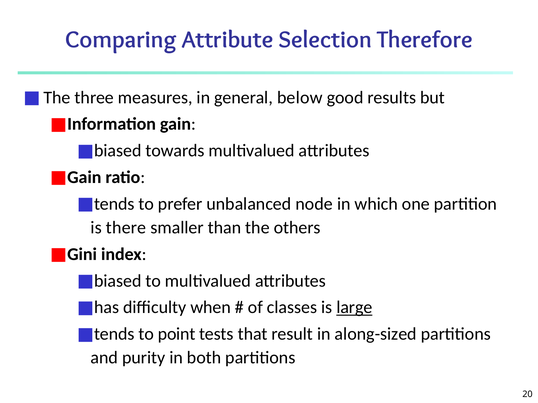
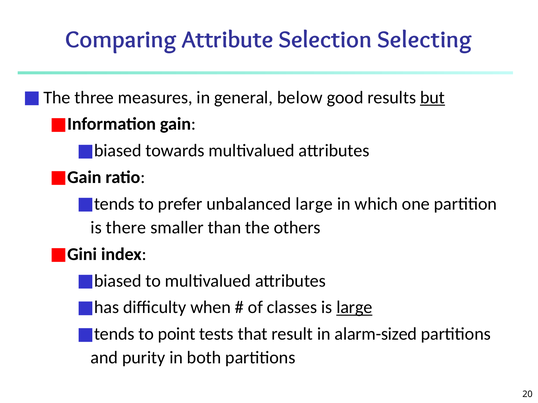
Therefore: Therefore -> Selecting
but underline: none -> present
unbalanced node: node -> large
along-sized: along-sized -> alarm-sized
